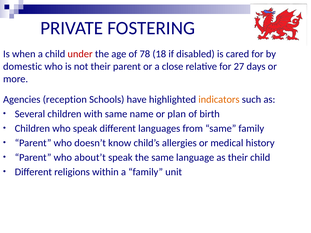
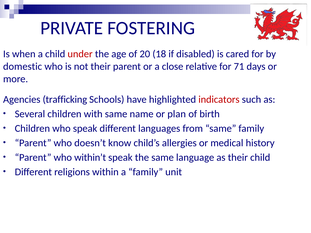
78: 78 -> 20
27: 27 -> 71
reception: reception -> trafficking
indicators colour: orange -> red
about’t: about’t -> within’t
